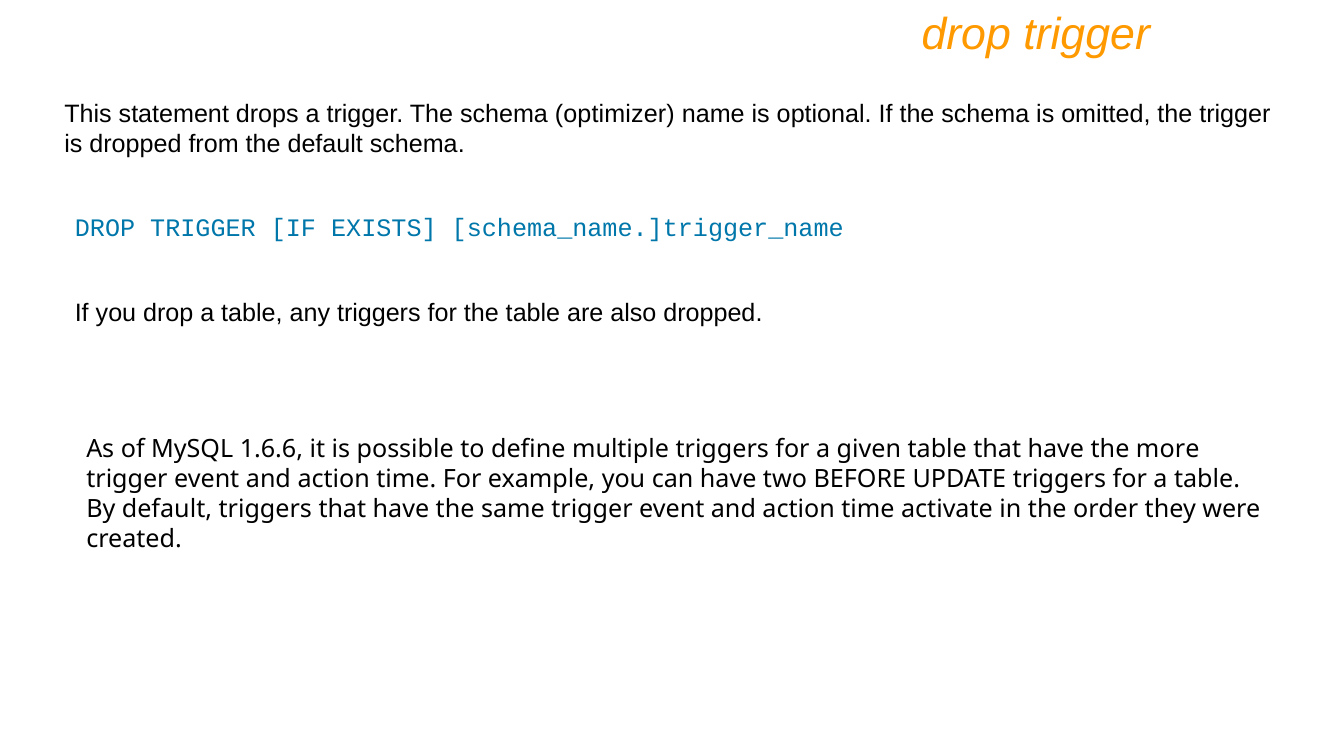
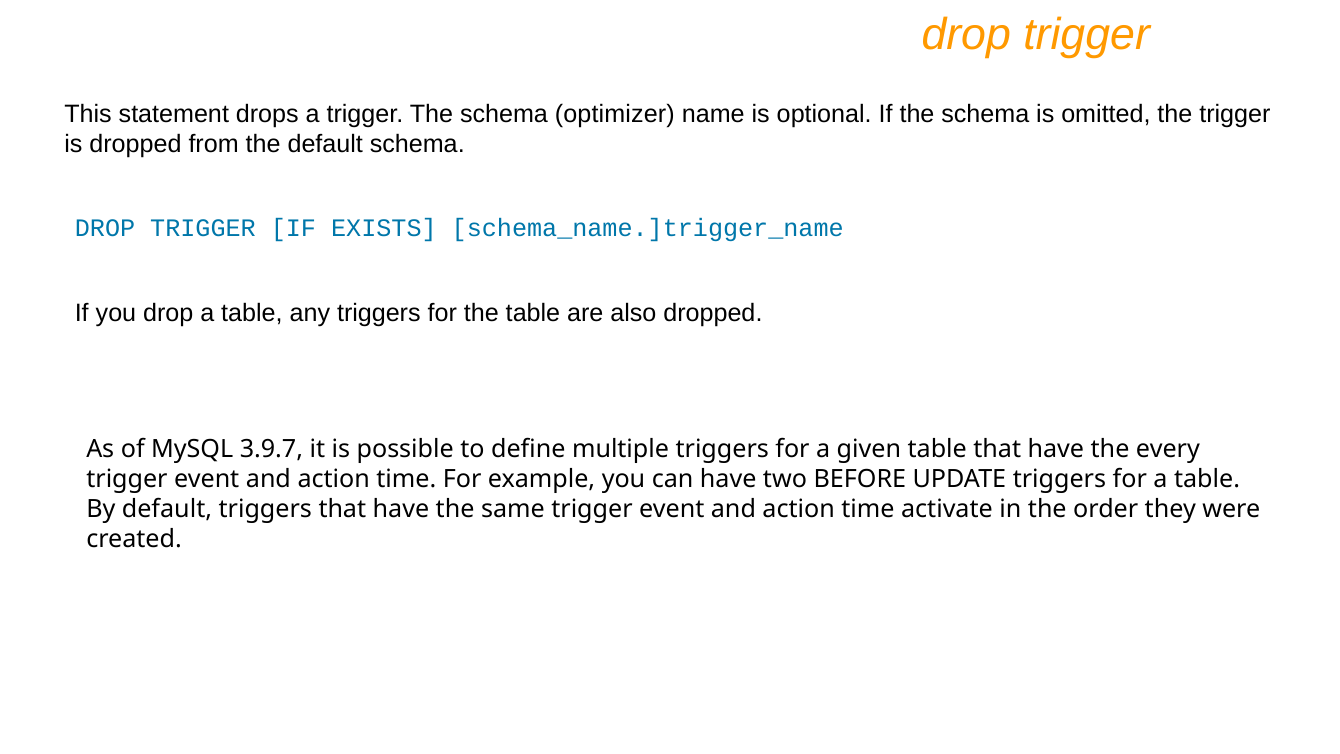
1.6.6: 1.6.6 -> 3.9.7
more: more -> every
